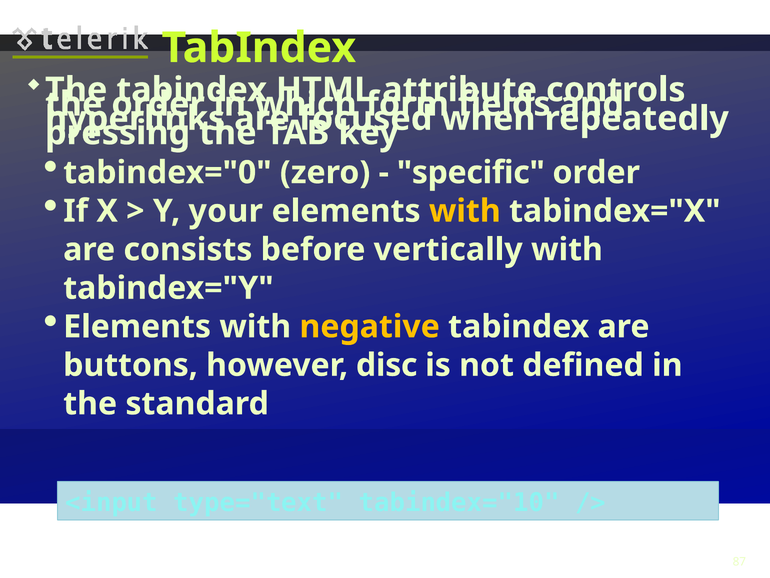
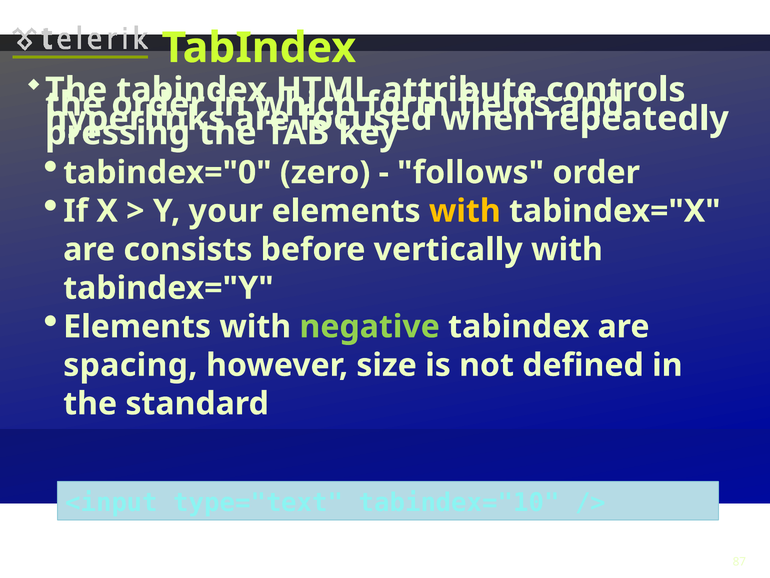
specific: specific -> follows
negative colour: yellow -> light green
buttons: buttons -> spacing
disc: disc -> size
